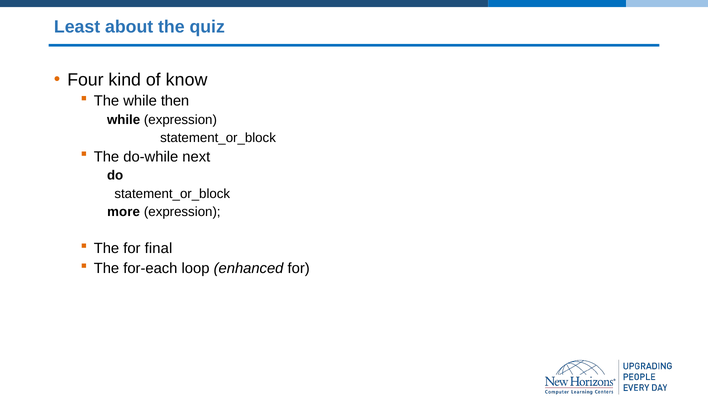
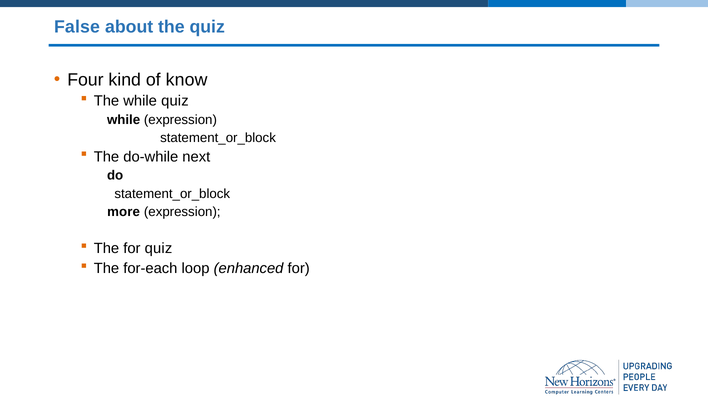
Least: Least -> False
while then: then -> quiz
for final: final -> quiz
